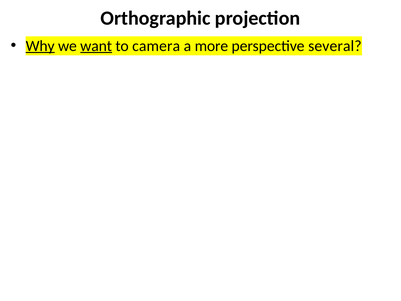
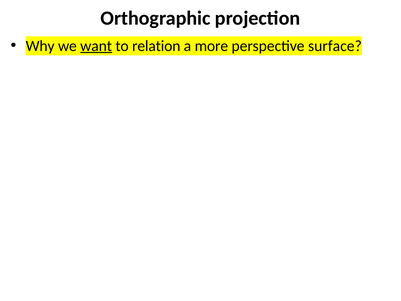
Why underline: present -> none
camera: camera -> relation
several: several -> surface
